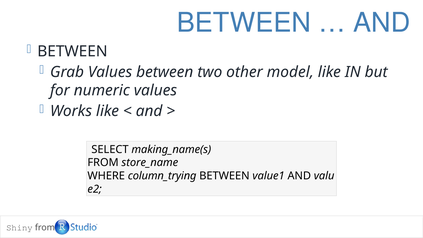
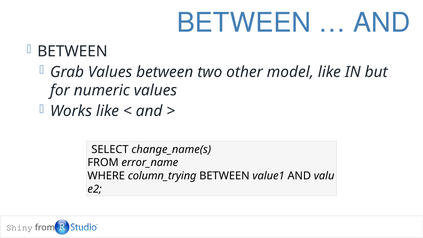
making_name(s: making_name(s -> change_name(s
store_name: store_name -> error_name
